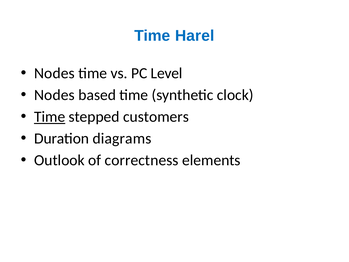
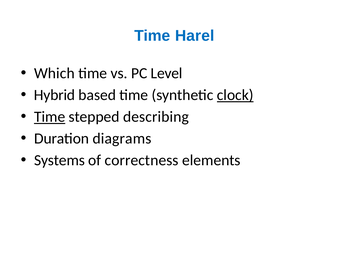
Nodes at (54, 73): Nodes -> Which
Nodes at (54, 95): Nodes -> Hybrid
clock underline: none -> present
customers: customers -> describing
Outlook: Outlook -> Systems
